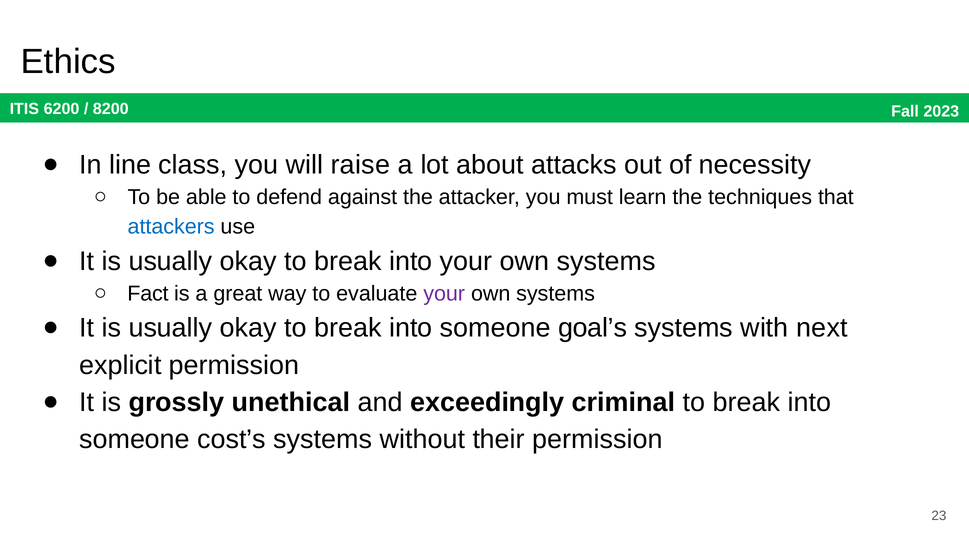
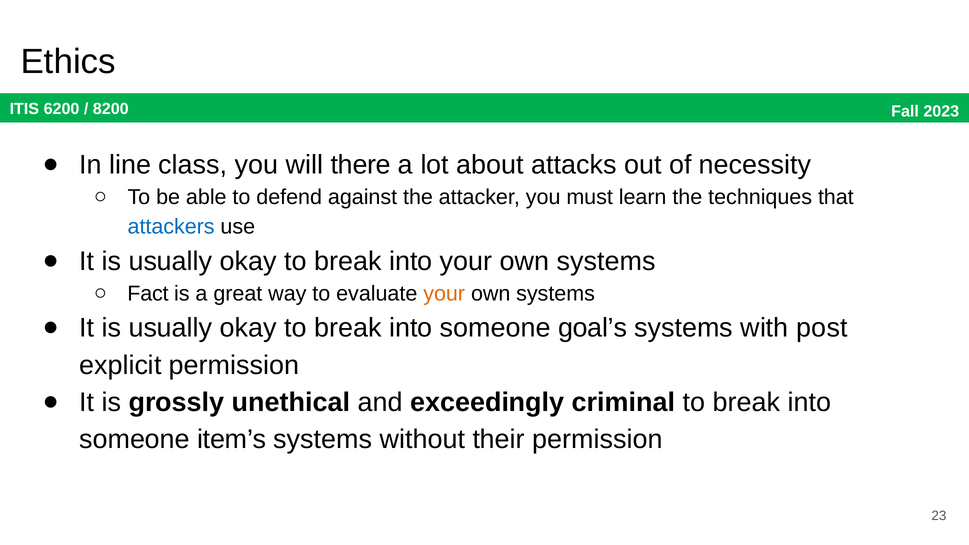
raise: raise -> there
your at (444, 294) colour: purple -> orange
next: next -> post
cost’s: cost’s -> item’s
